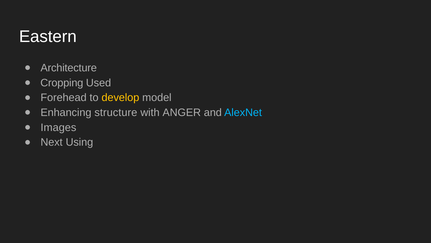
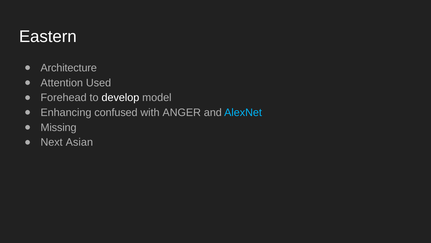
Cropping: Cropping -> Attention
develop colour: yellow -> white
structure: structure -> confused
Images: Images -> Missing
Using: Using -> Asian
